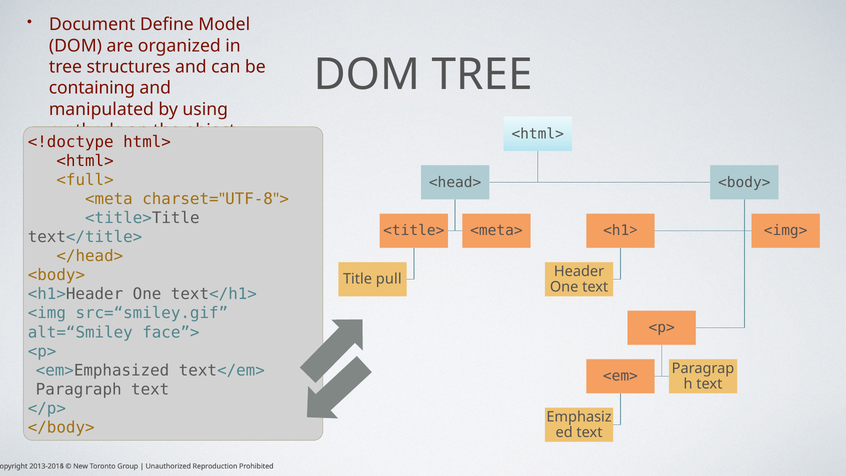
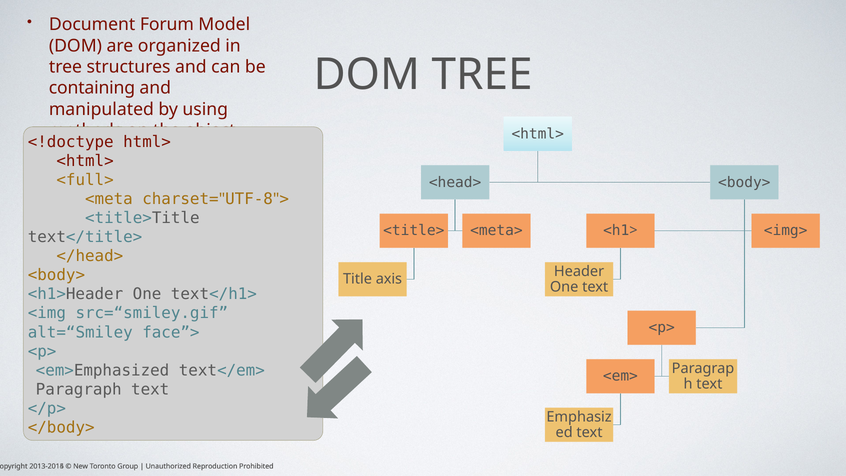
Define: Define -> Forum
pull: pull -> axis
